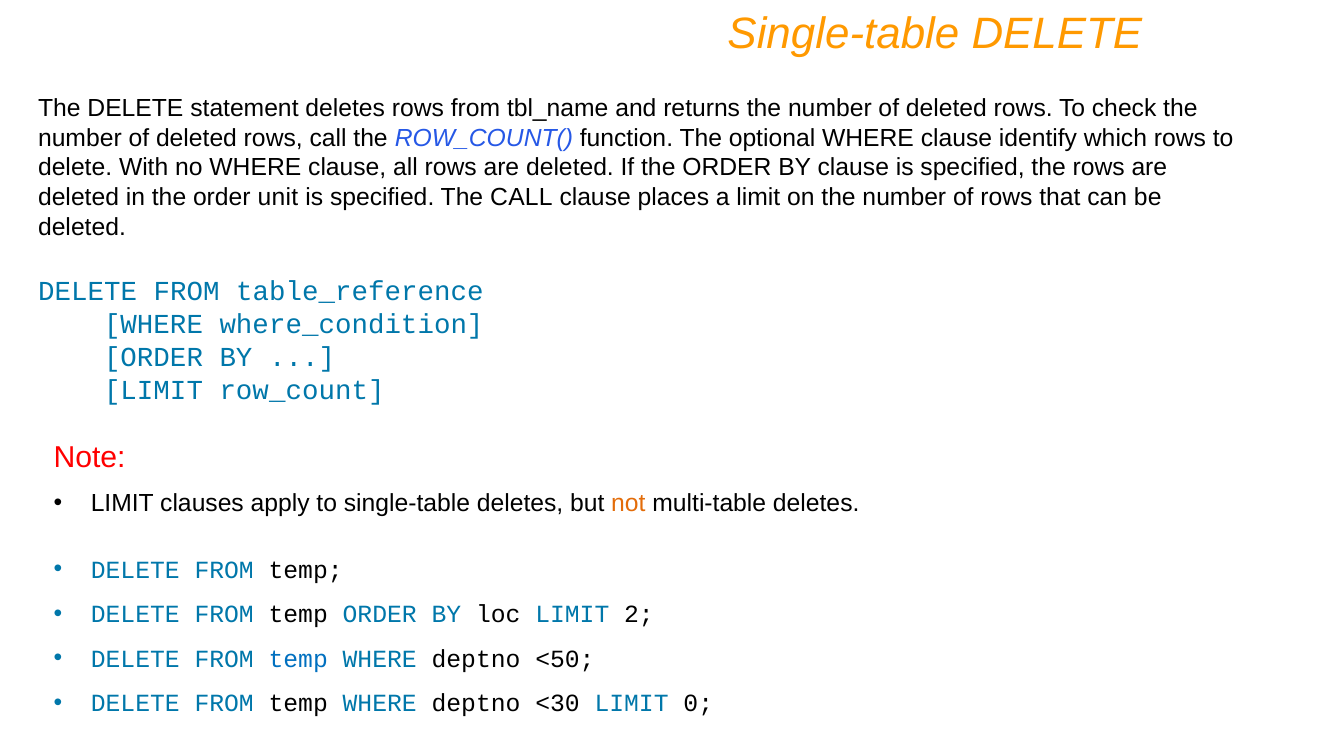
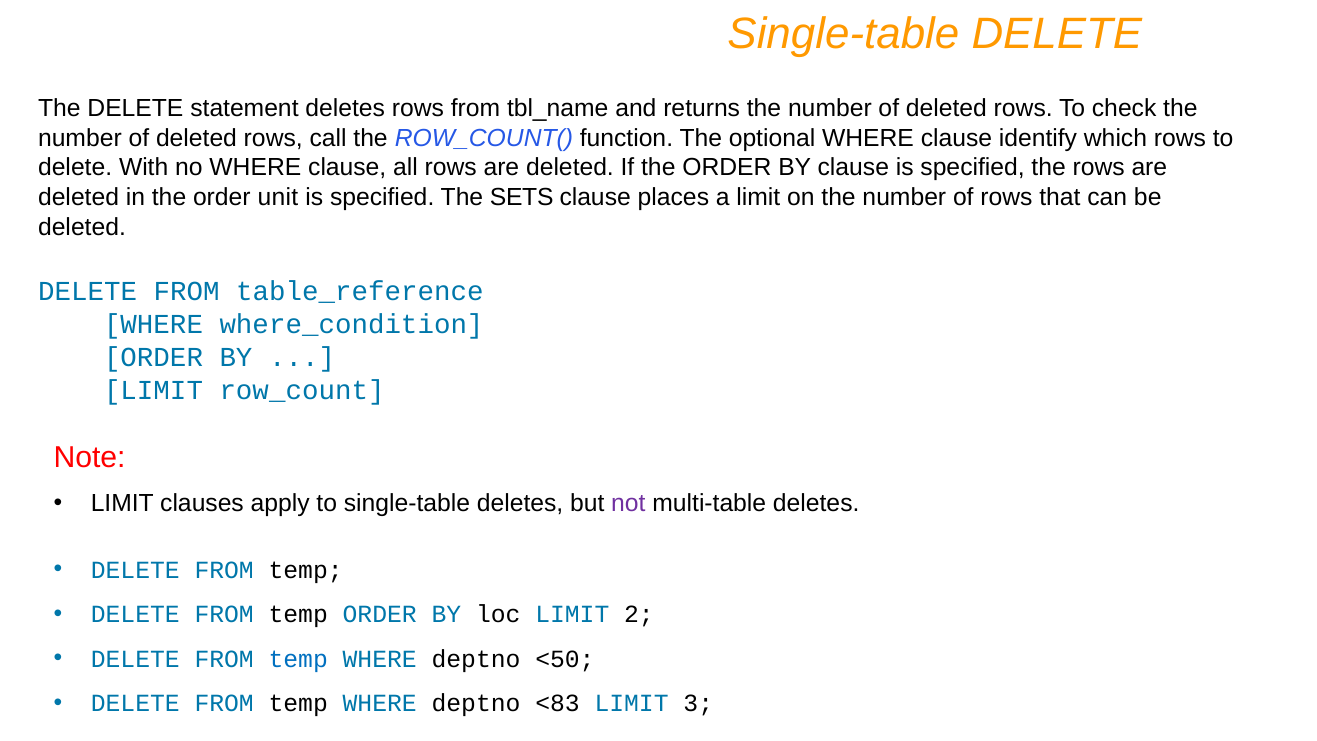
The CALL: CALL -> SETS
not colour: orange -> purple
<30: <30 -> <83
0: 0 -> 3
